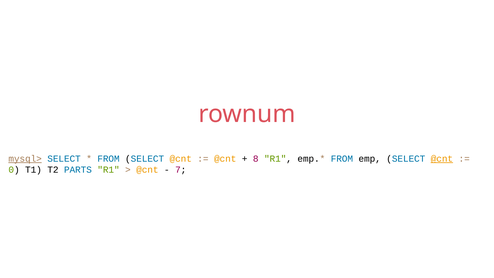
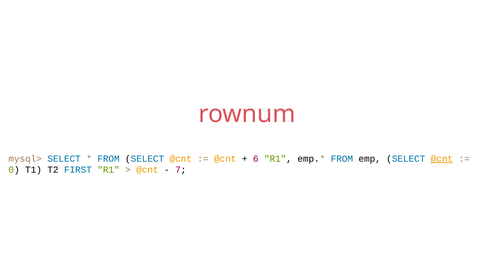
mysql> underline: present -> none
8: 8 -> 6
PARTS: PARTS -> FIRST
